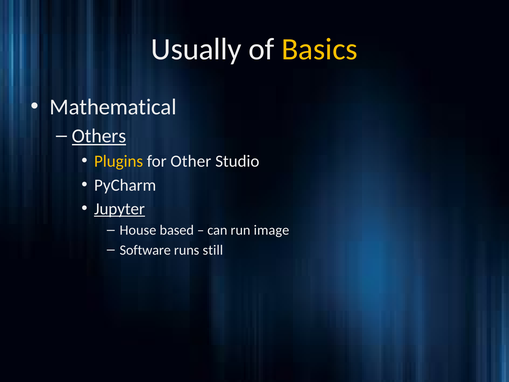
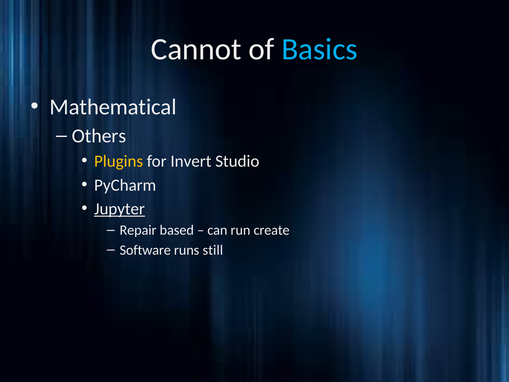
Usually: Usually -> Cannot
Basics colour: yellow -> light blue
Others underline: present -> none
Other: Other -> Invert
House: House -> Repair
image: image -> create
